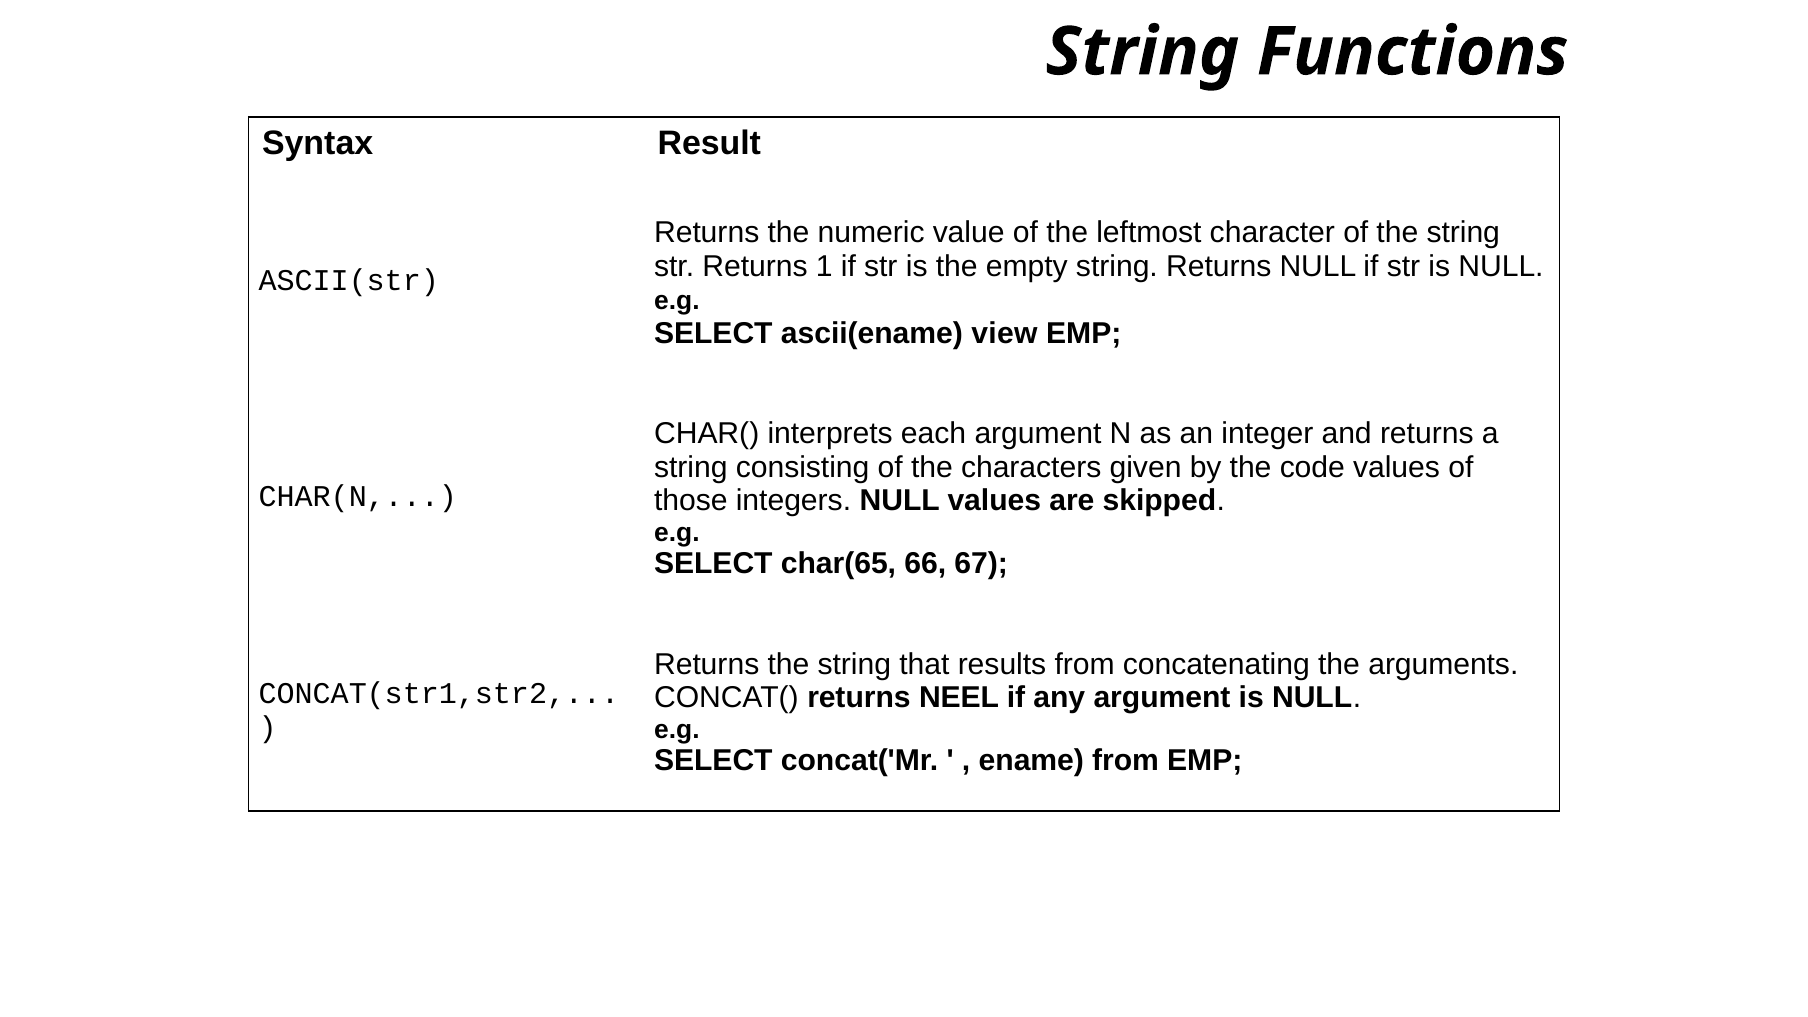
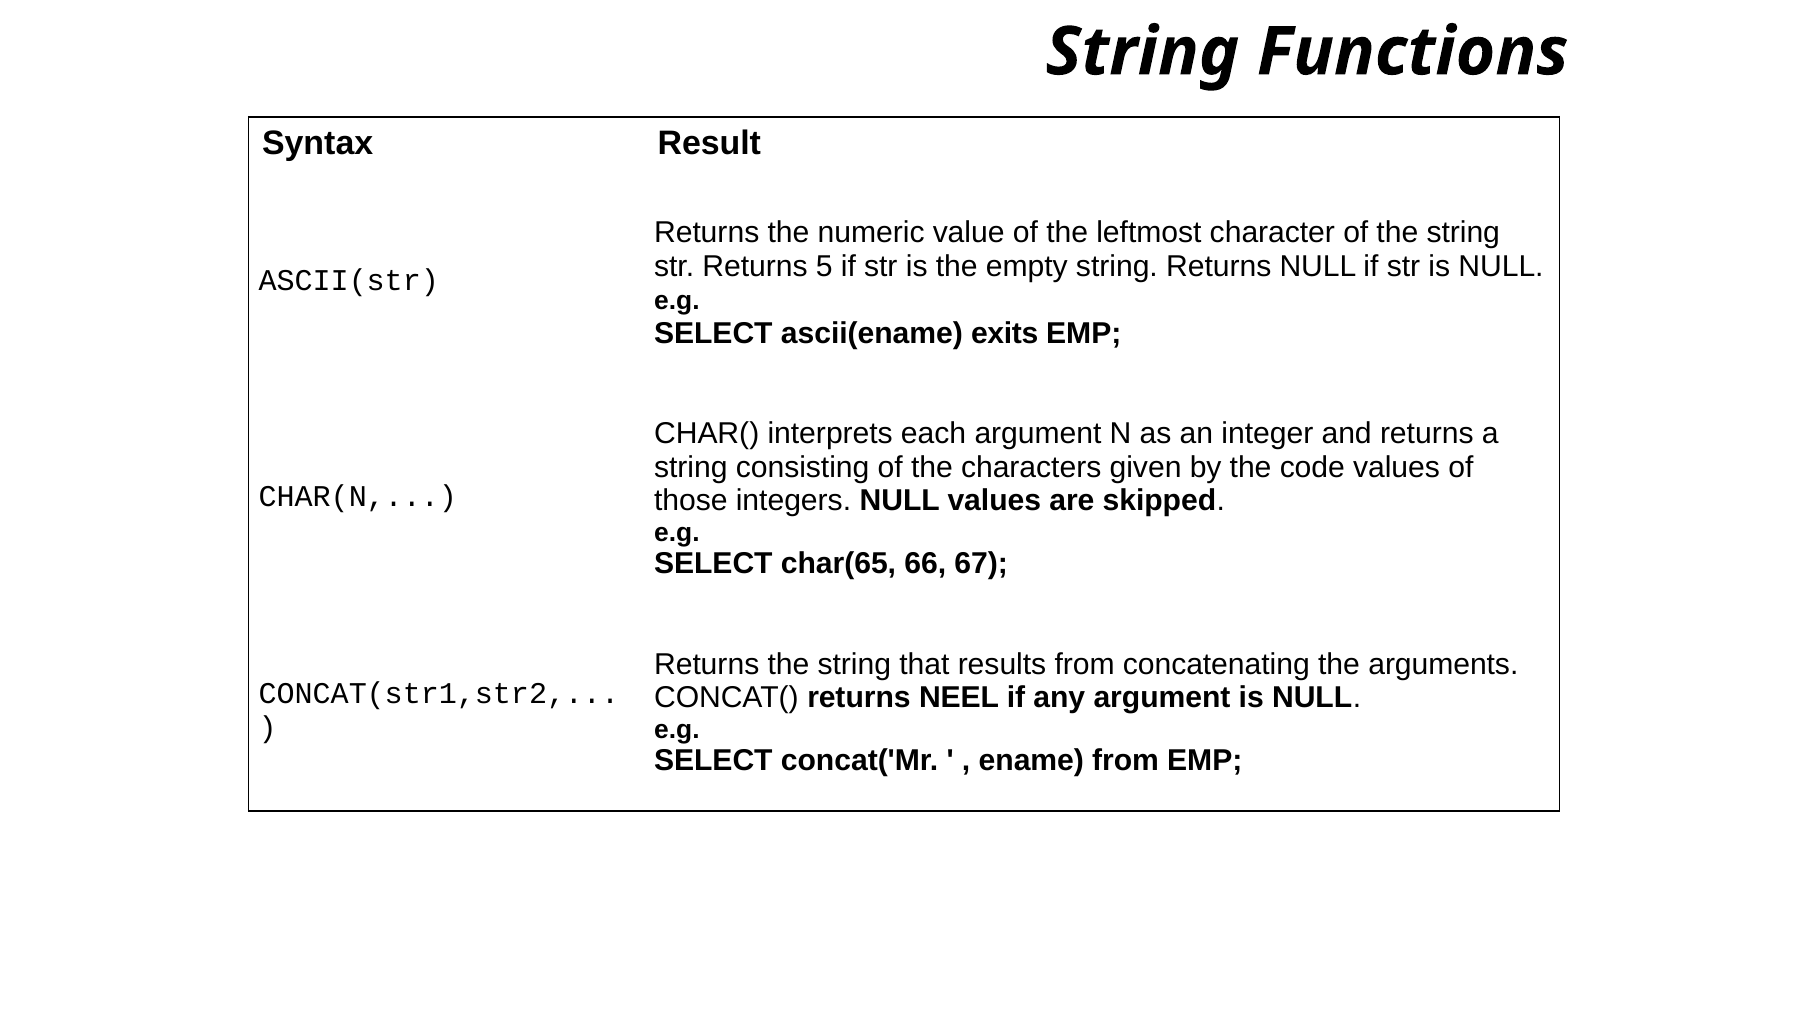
1: 1 -> 5
view: view -> exits
